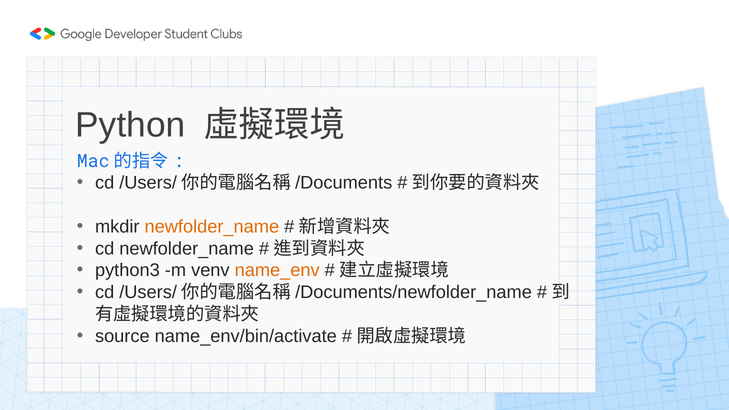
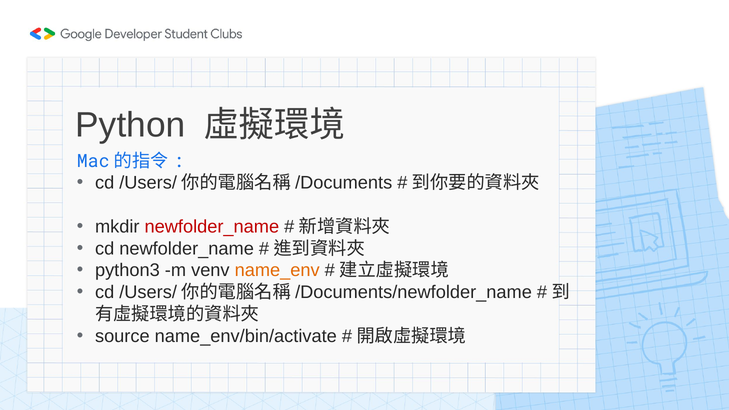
newfolder_name at (212, 227) colour: orange -> red
